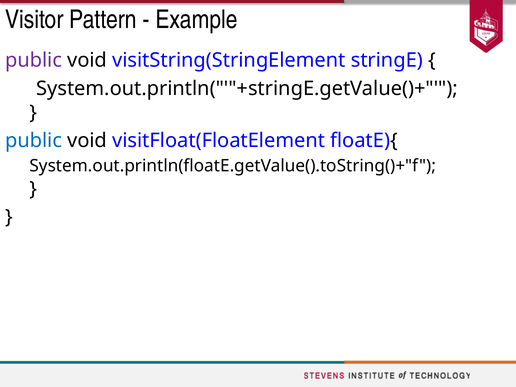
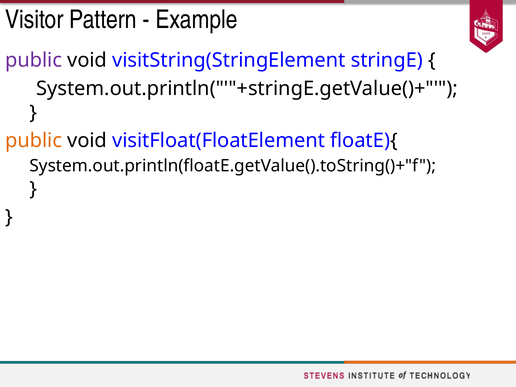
public at (34, 141) colour: blue -> orange
